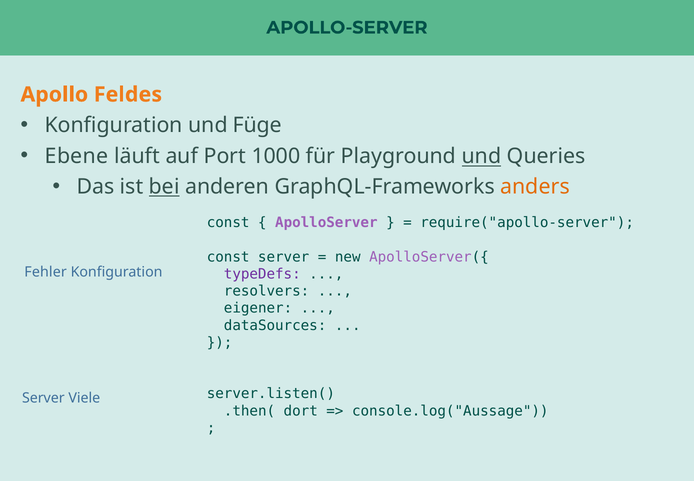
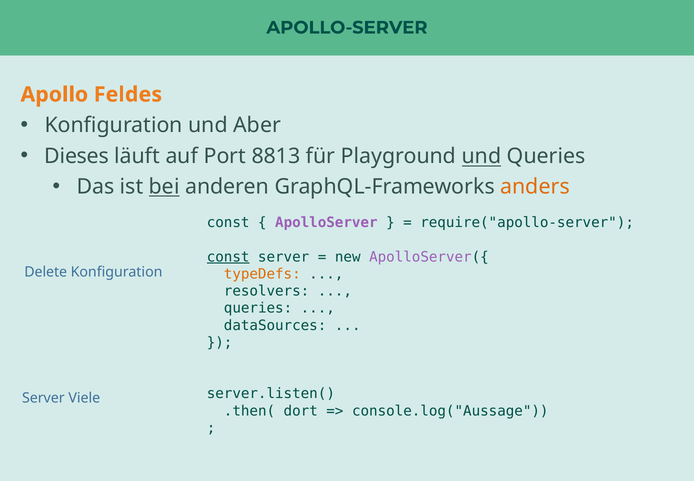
Füge: Füge -> Aber
Ebene: Ebene -> Dieses
1000: 1000 -> 8813
const at (228, 257) underline: none -> present
typeDefs colour: purple -> orange
Fehler: Fehler -> Delete
eigener at (258, 308): eigener -> queries
